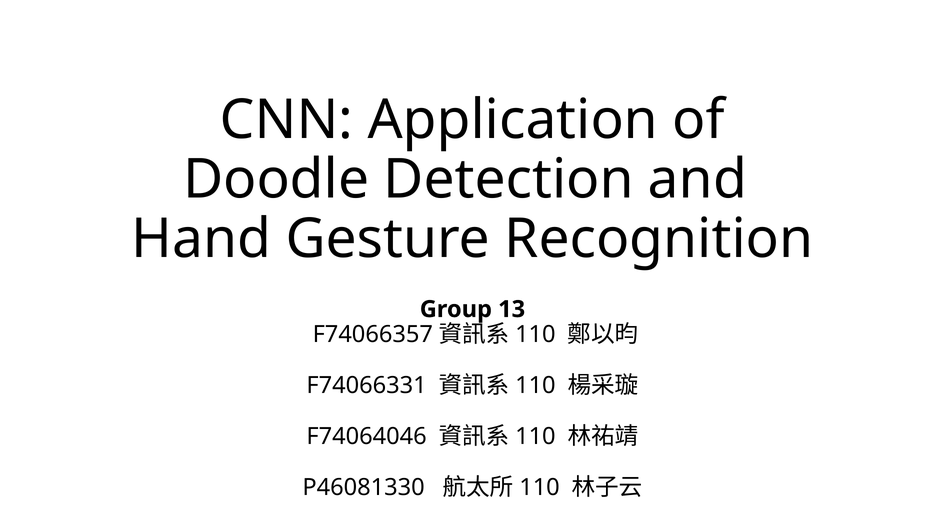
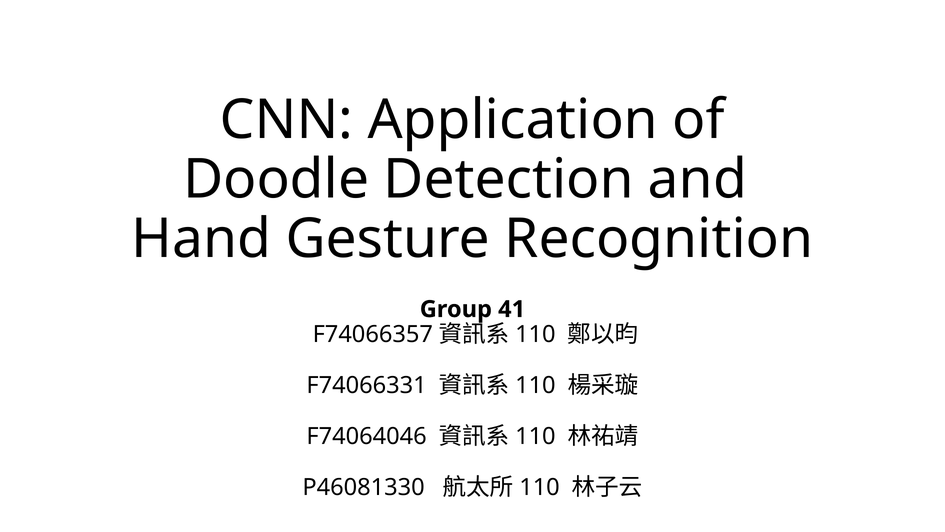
13: 13 -> 41
